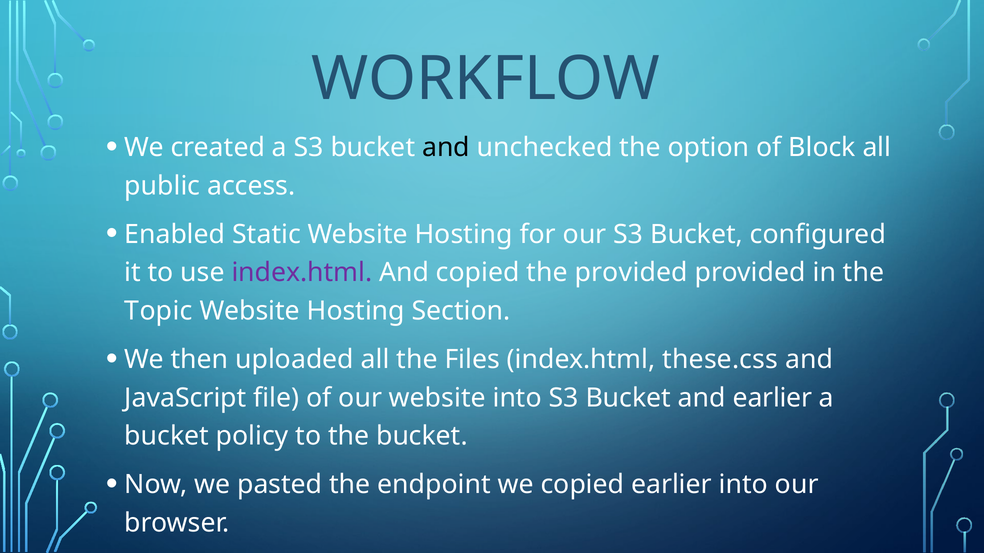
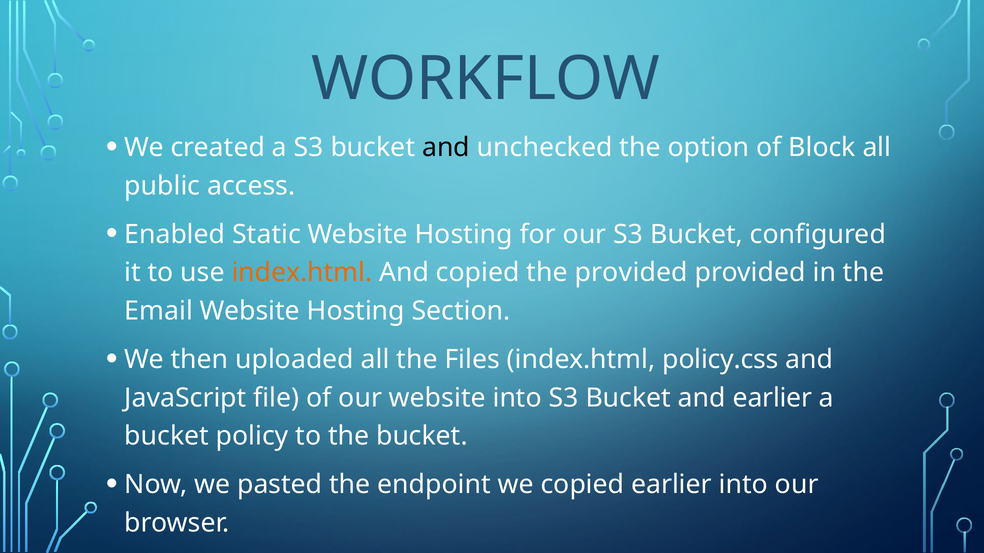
index.html at (302, 273) colour: purple -> orange
Topic: Topic -> Email
these.css: these.css -> policy.css
